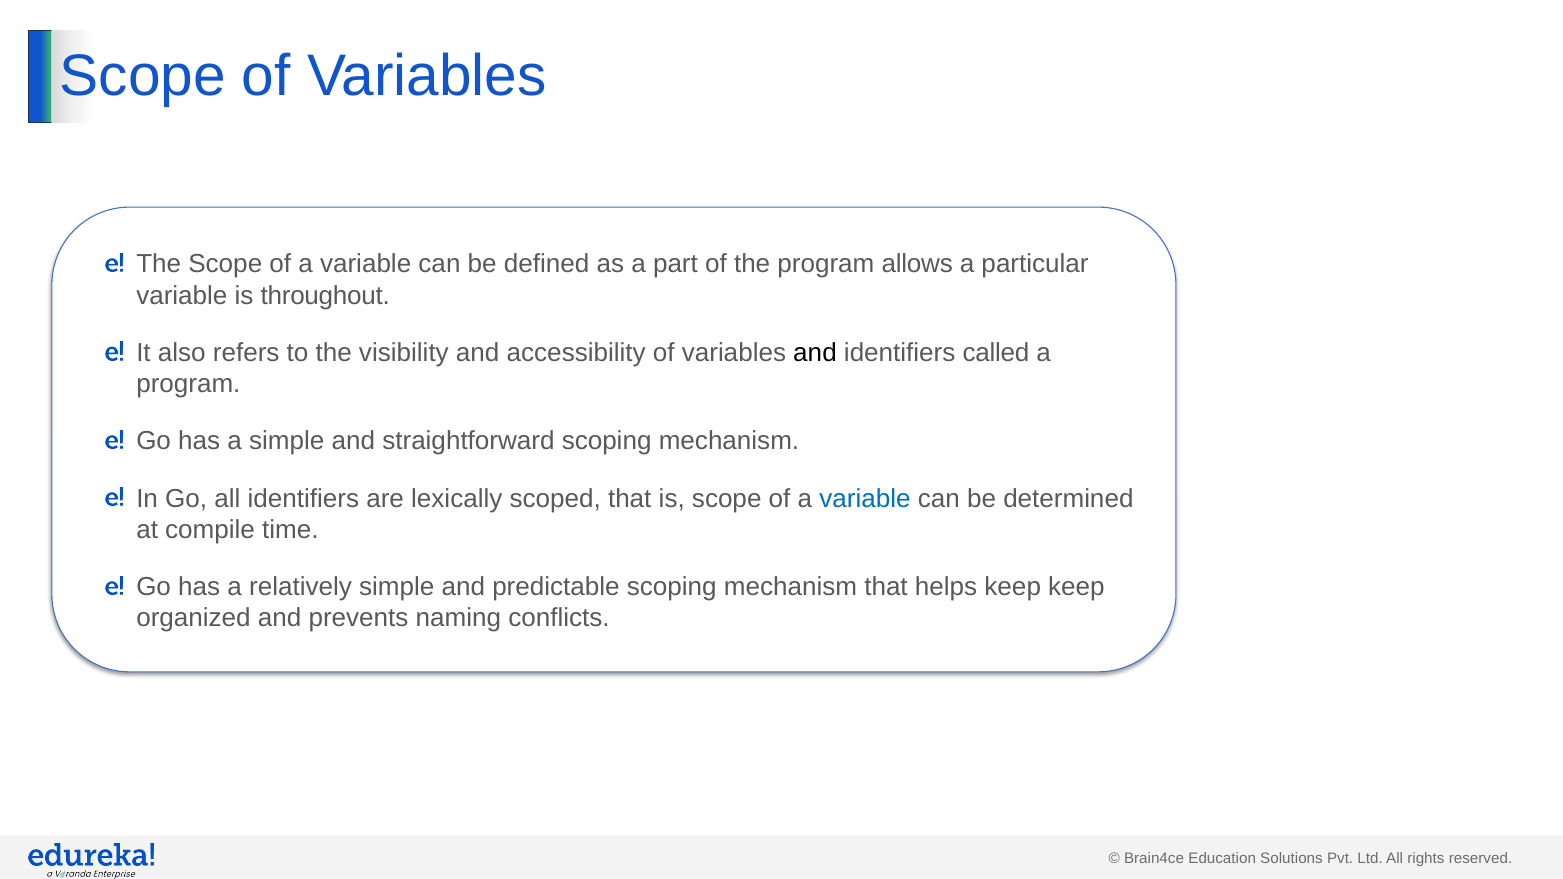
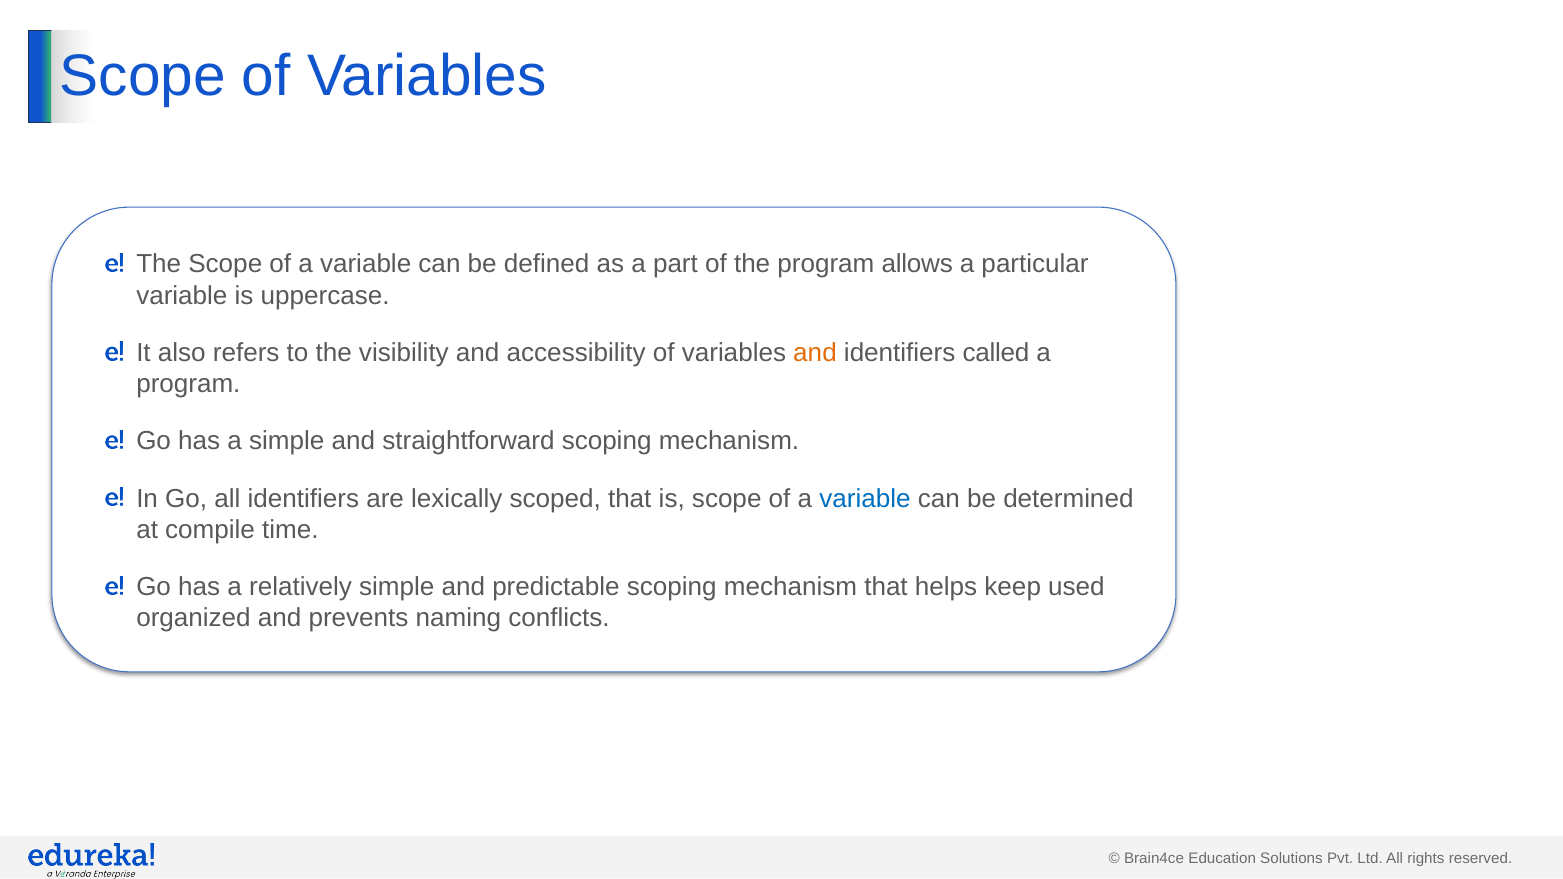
throughout: throughout -> uppercase
and at (815, 353) colour: black -> orange
keep keep: keep -> used
